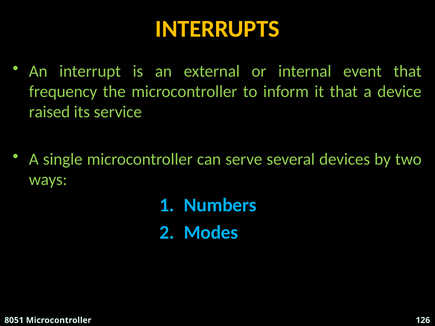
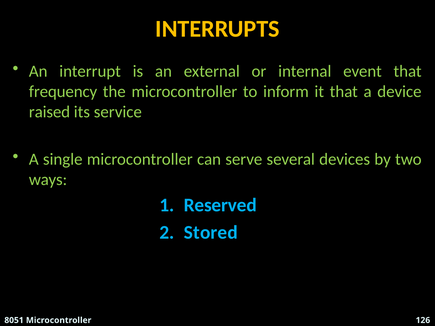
Numbers: Numbers -> Reserved
Modes: Modes -> Stored
